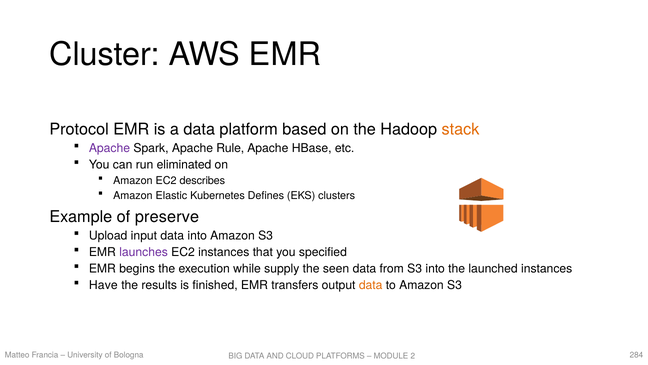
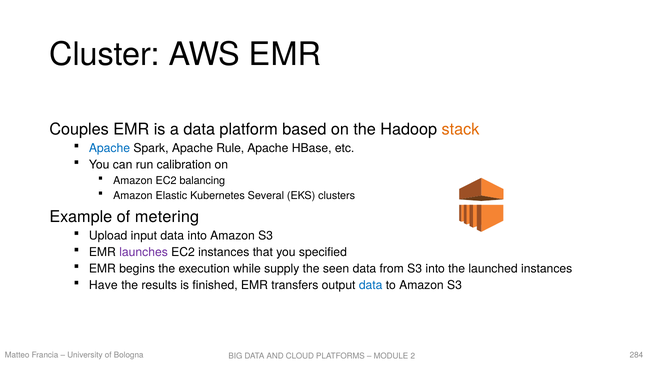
Protocol: Protocol -> Couples
Apache at (109, 148) colour: purple -> blue
eliminated: eliminated -> calibration
describes: describes -> balancing
Defines: Defines -> Several
preserve: preserve -> metering
data at (371, 285) colour: orange -> blue
